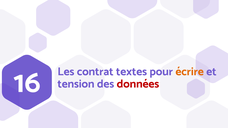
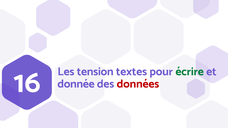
contrat: contrat -> tension
écrire colour: orange -> green
tension: tension -> donnée
